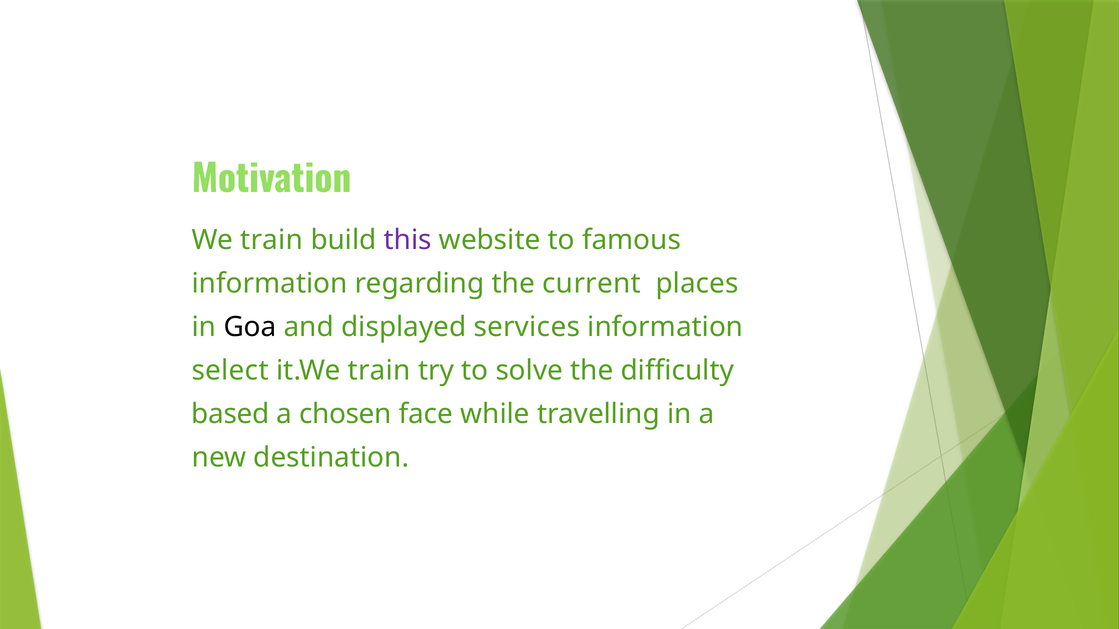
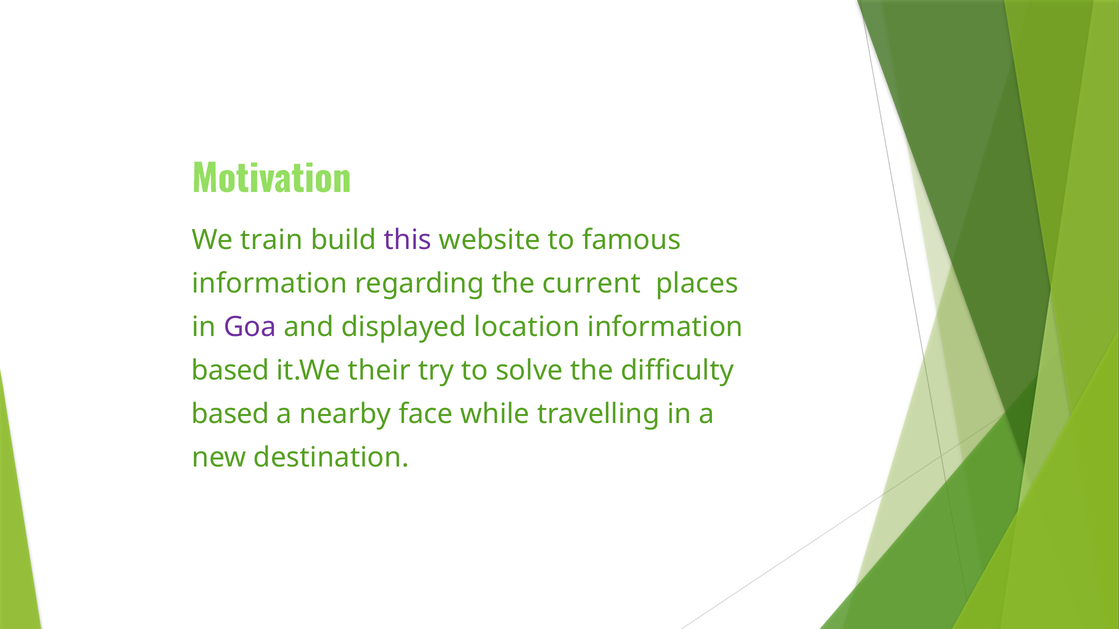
Goa colour: black -> purple
services: services -> location
select at (230, 371): select -> based
it.We train: train -> their
chosen: chosen -> nearby
